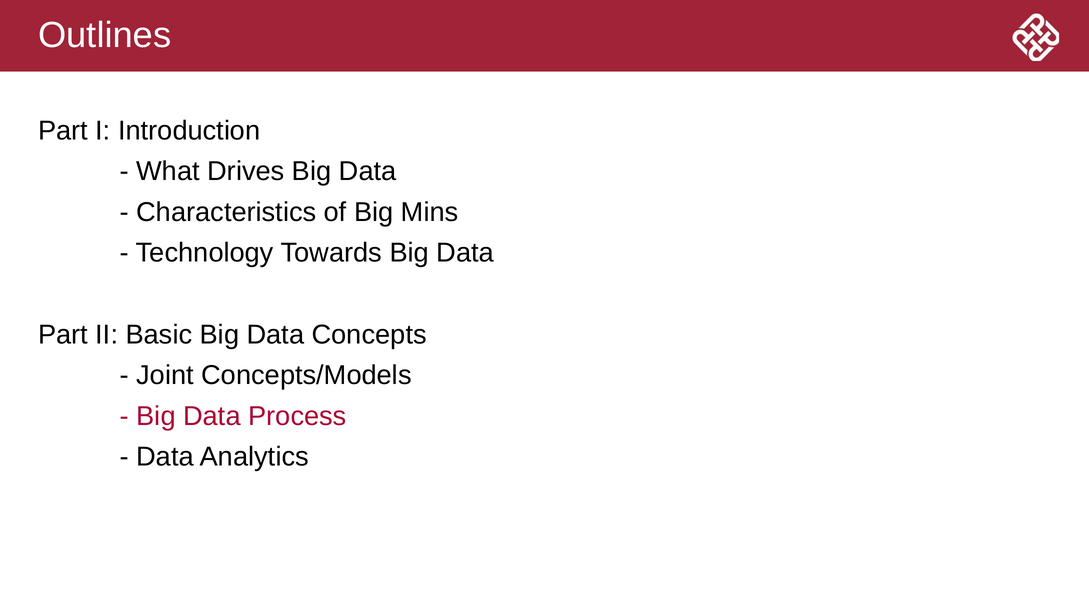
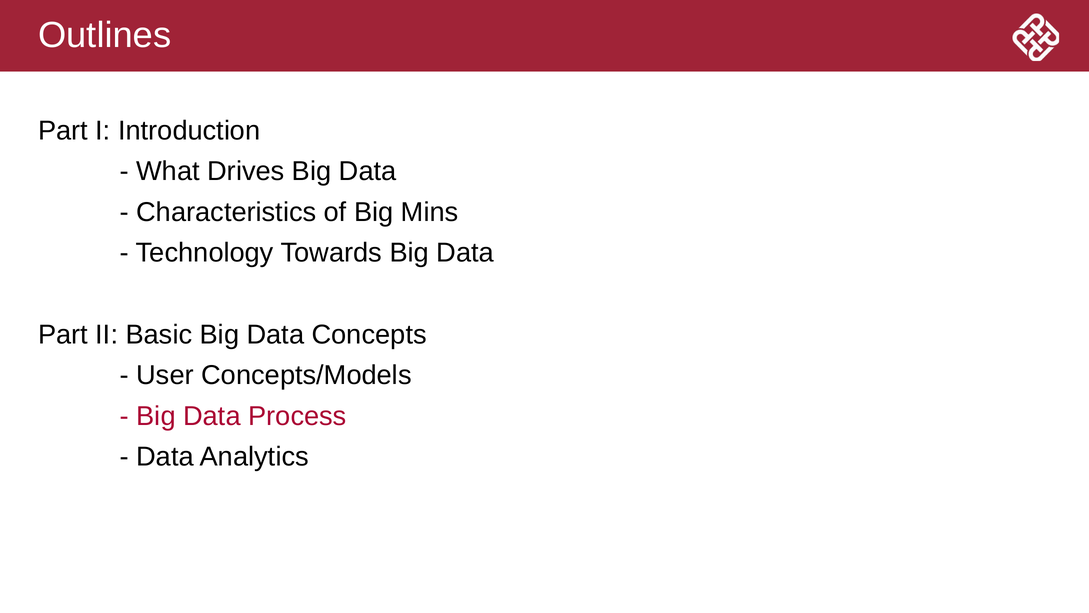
Joint: Joint -> User
